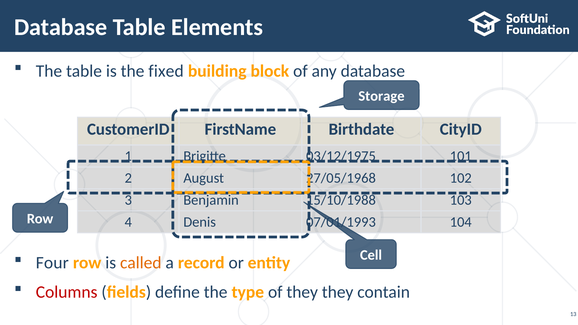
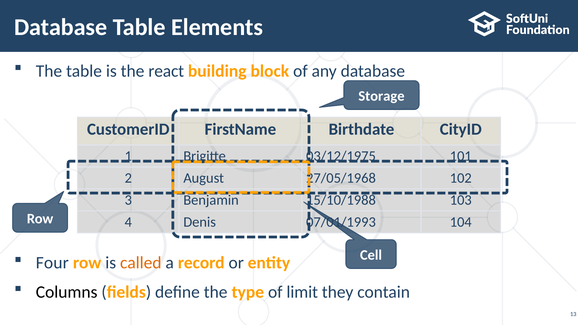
fixed: fixed -> react
Columns colour: red -> black
of they: they -> limit
